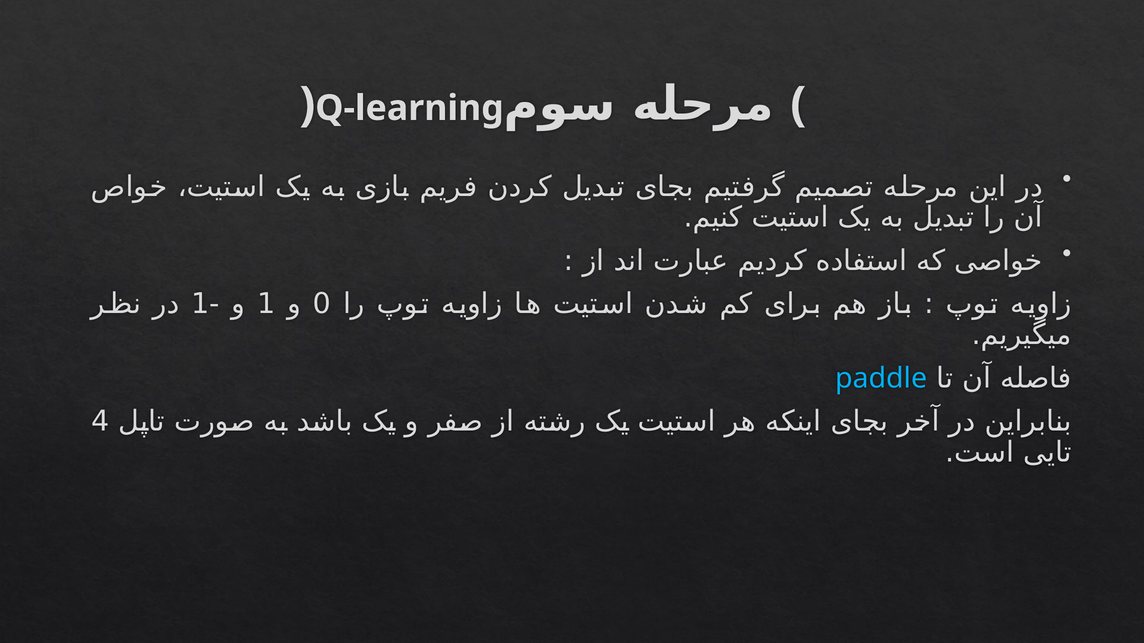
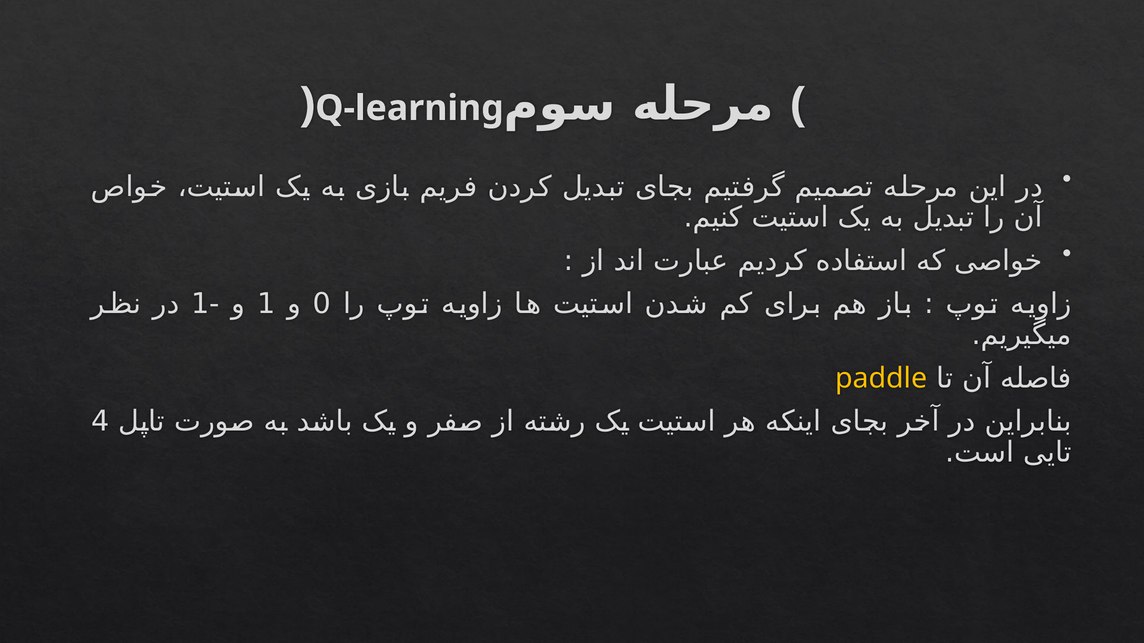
paddle colour: light blue -> yellow
